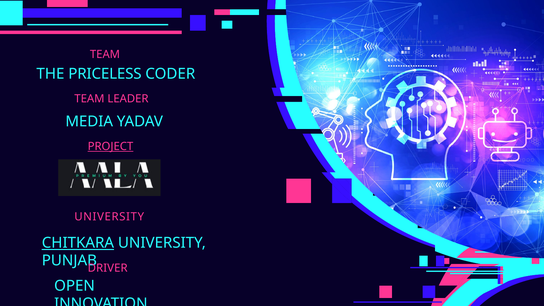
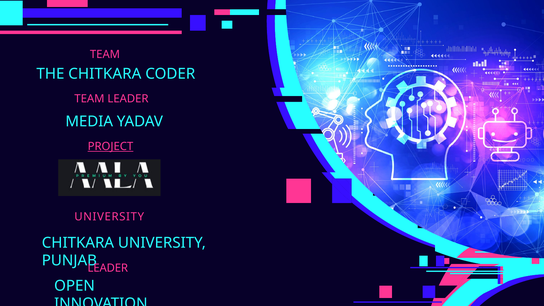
THE PRICELESS: PRICELESS -> CHITKARA
CHITKARA at (78, 243) underline: present -> none
DRIVER at (108, 268): DRIVER -> LEADER
